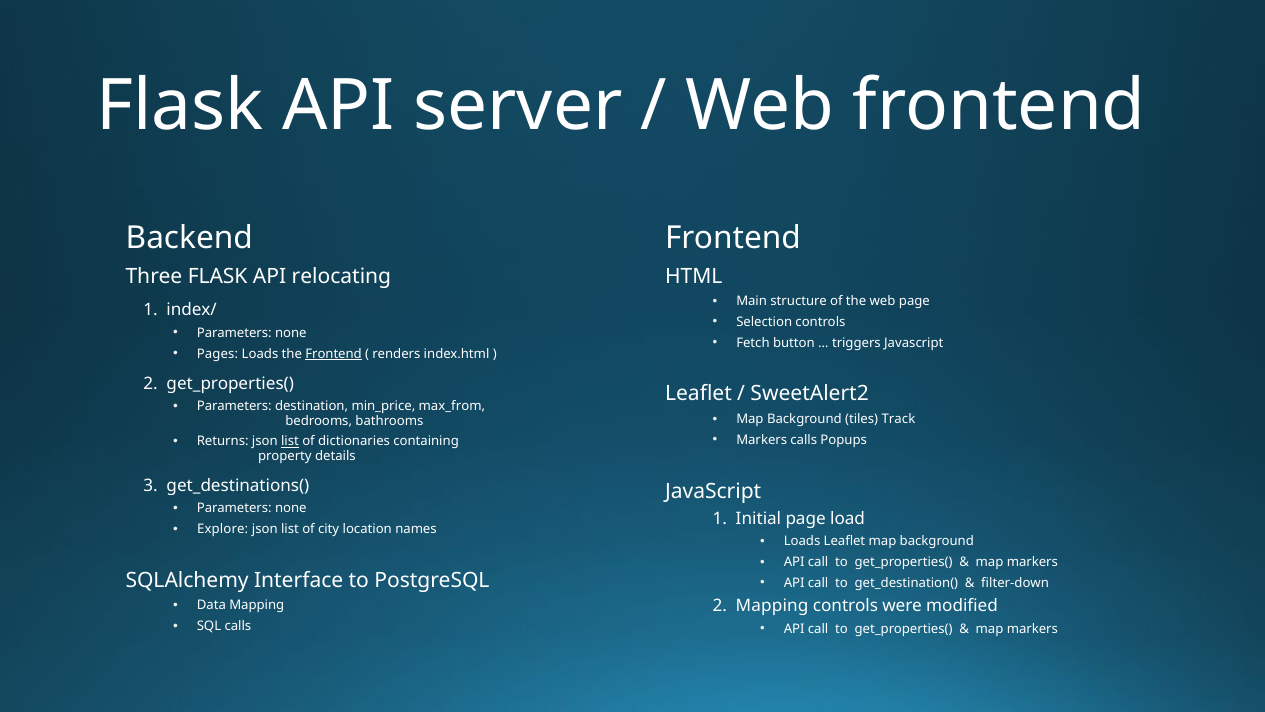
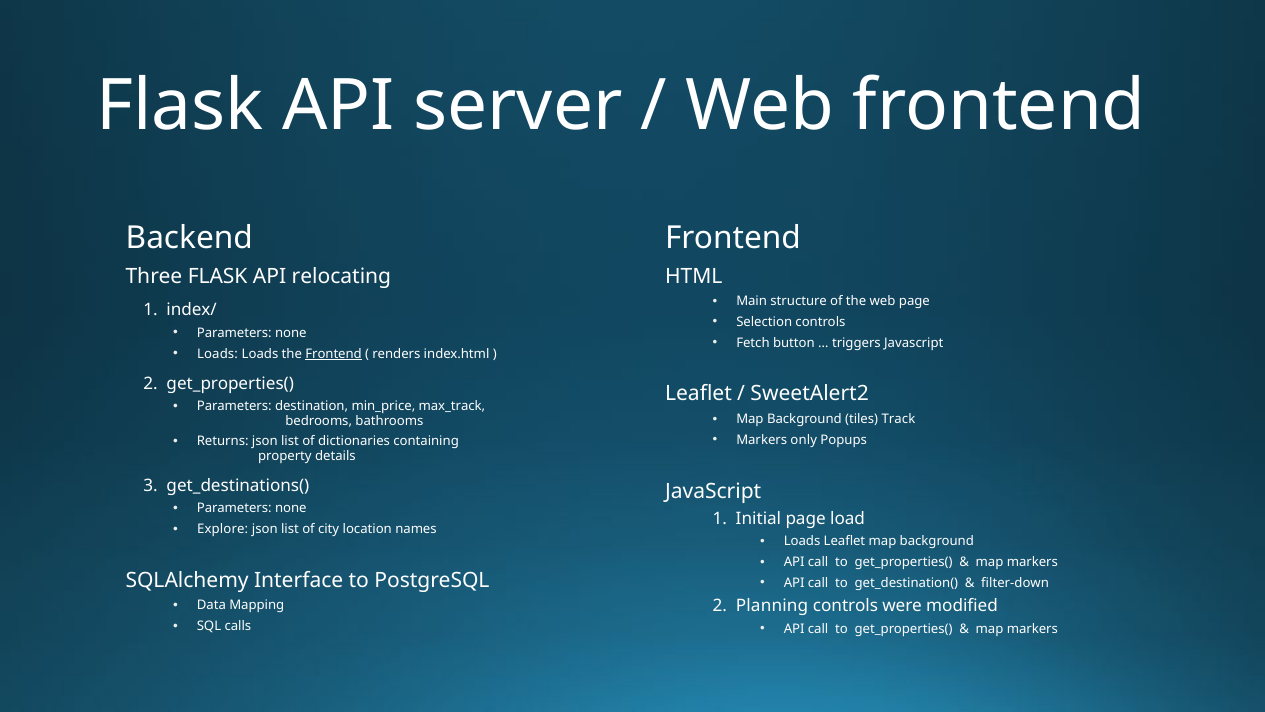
Pages at (218, 354): Pages -> Loads
max_from: max_from -> max_track
Markers calls: calls -> only
list at (290, 441) underline: present -> none
2 Mapping: Mapping -> Planning
